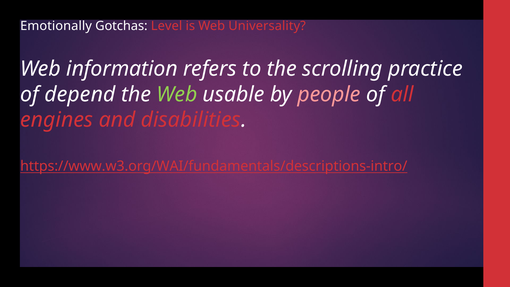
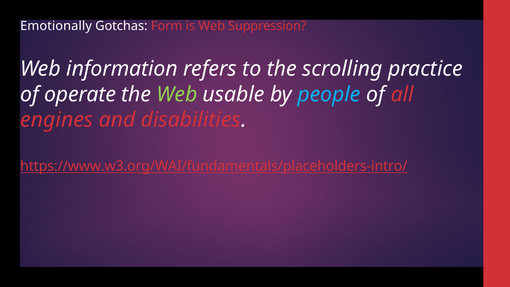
Level: Level -> Form
Universality: Universality -> Suppression
depend: depend -> operate
people colour: pink -> light blue
https://www.w3.org/WAI/fundamentals/descriptions-intro/: https://www.w3.org/WAI/fundamentals/descriptions-intro/ -> https://www.w3.org/WAI/fundamentals/placeholders-intro/
